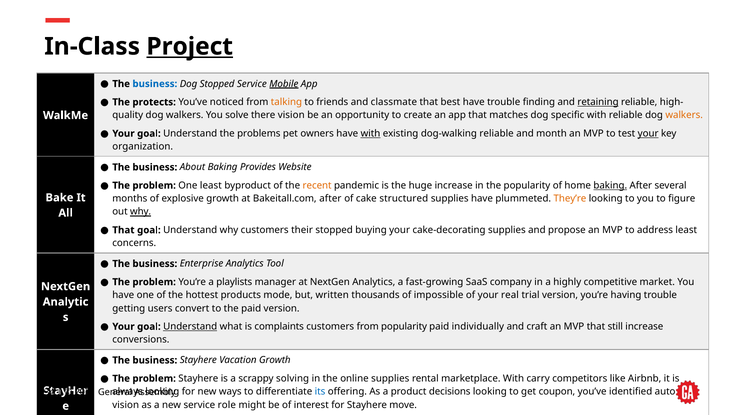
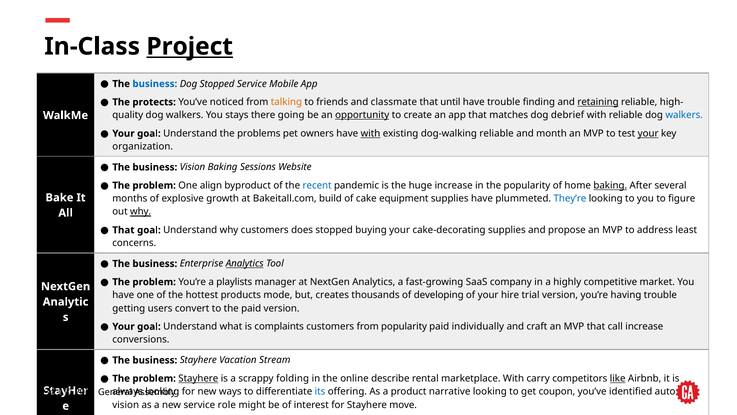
Mobile underline: present -> none
best: best -> until
solve: solve -> stays
there vision: vision -> going
opportunity underline: none -> present
specific: specific -> debrief
walkers at (684, 115) colour: orange -> blue
business About: About -> Vision
Provides: Provides -> Sessions
One least: least -> align
recent colour: orange -> blue
Bakeitall.com after: after -> build
structured: structured -> equipment
They’re colour: orange -> blue
their: their -> does
Analytics at (245, 263) underline: none -> present
written: written -> creates
impossible: impossible -> developing
real: real -> hire
Understand at (190, 326) underline: present -> none
still: still -> call
Vacation Growth: Growth -> Stream
Stayhere at (198, 378) underline: none -> present
solving: solving -> folding
online supplies: supplies -> describe
like underline: none -> present
decisions: decisions -> narrative
